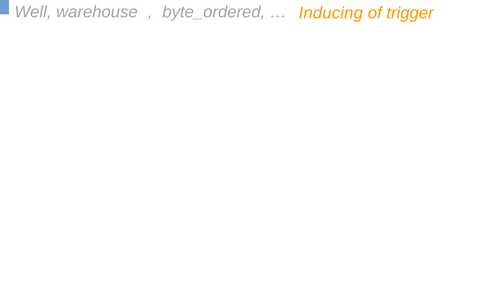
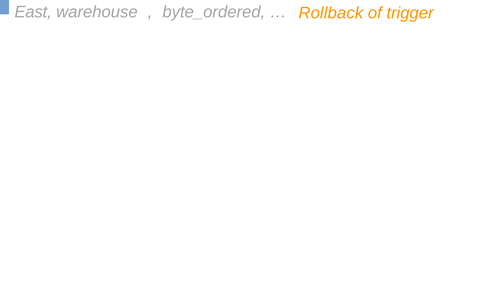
Well: Well -> East
Inducing: Inducing -> Rollback
